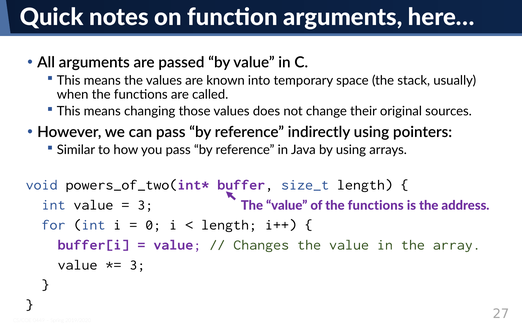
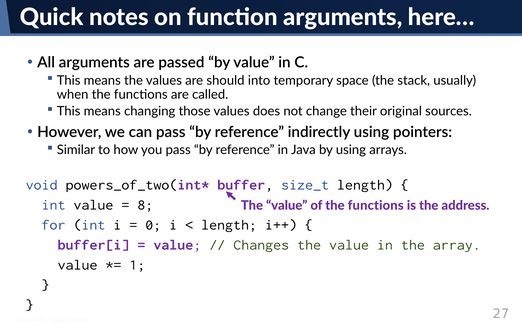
known: known -> should
3 at (145, 205): 3 -> 8
3 at (137, 265): 3 -> 1
